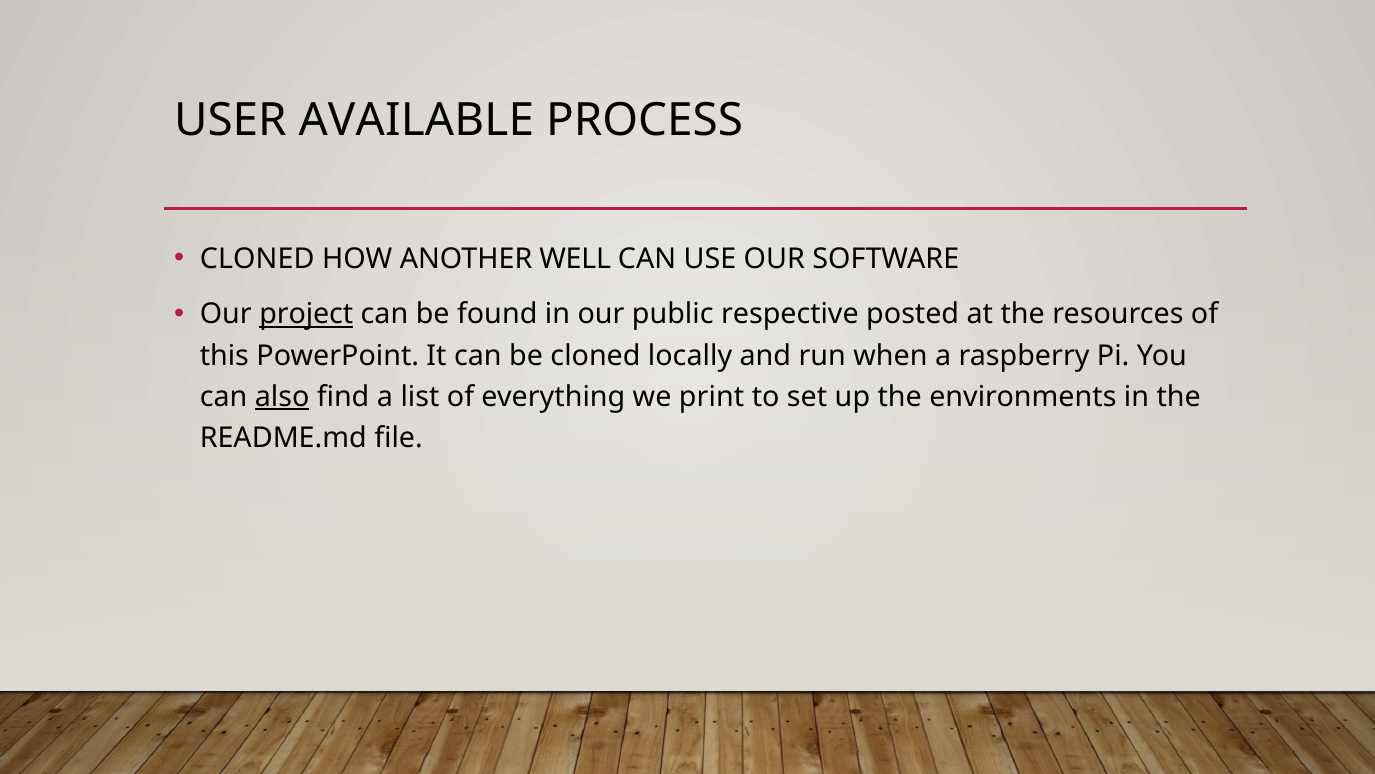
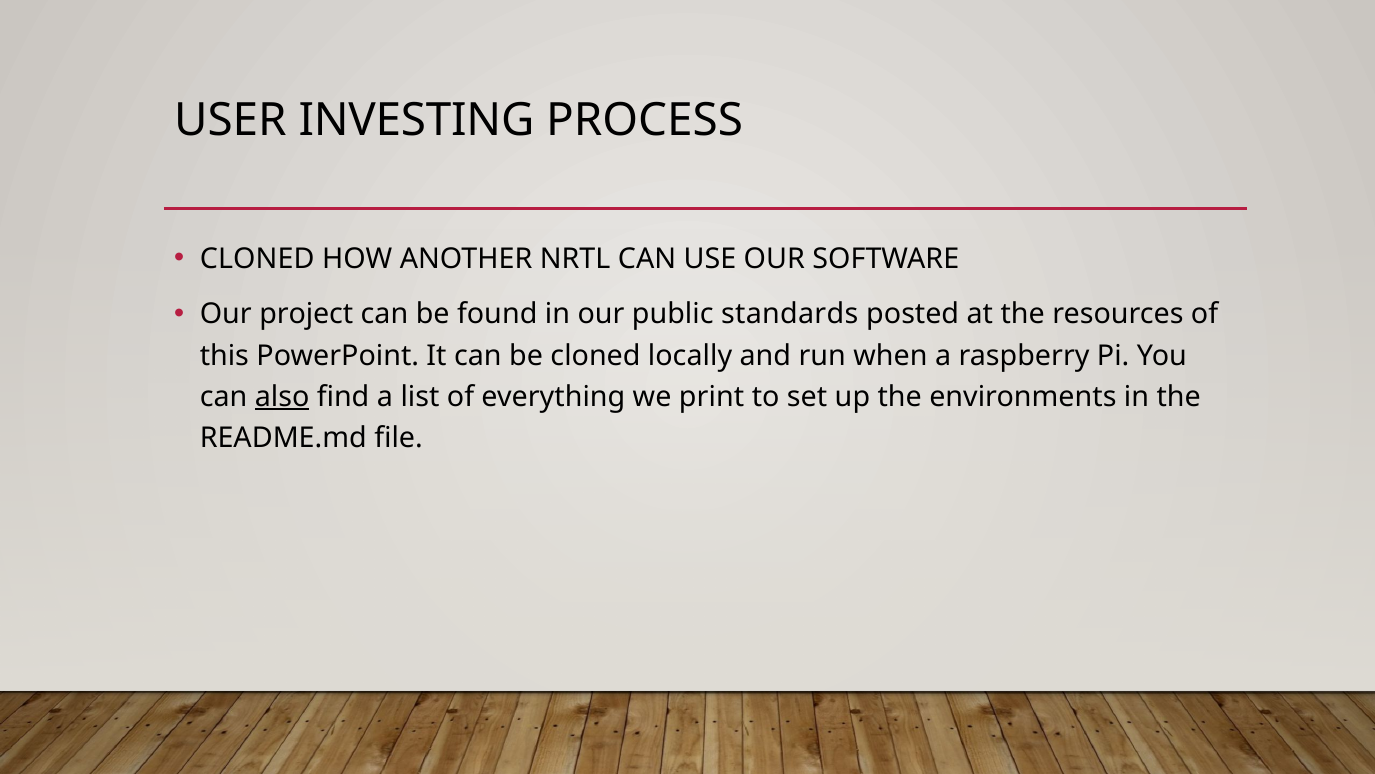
AVAILABLE: AVAILABLE -> INVESTING
WELL: WELL -> NRTL
project underline: present -> none
respective: respective -> standards
